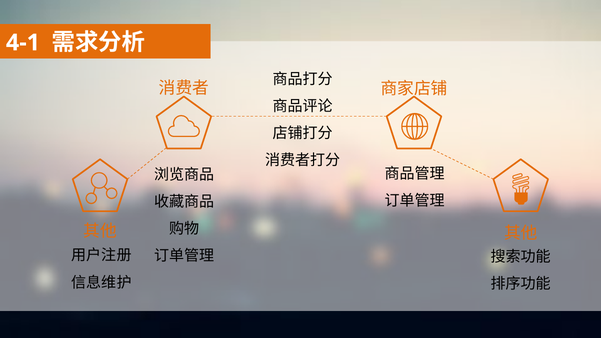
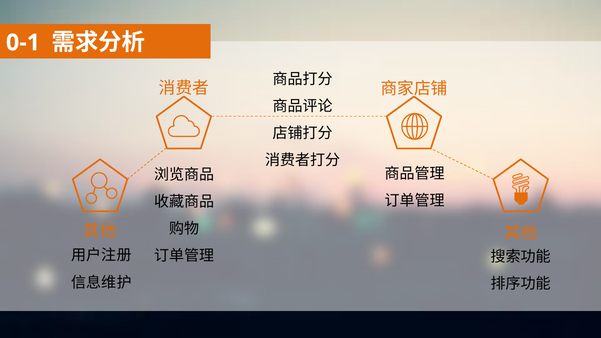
4-1: 4-1 -> 0-1
